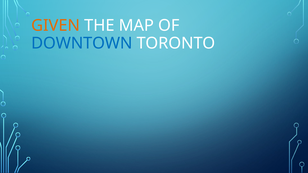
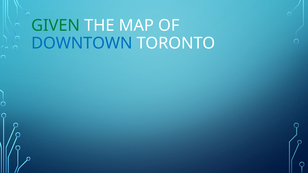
GIVEN colour: orange -> green
